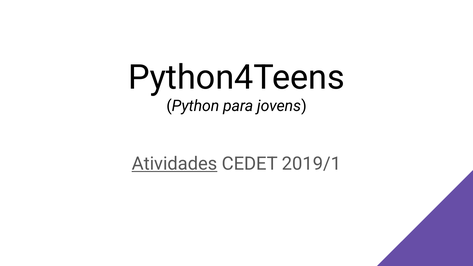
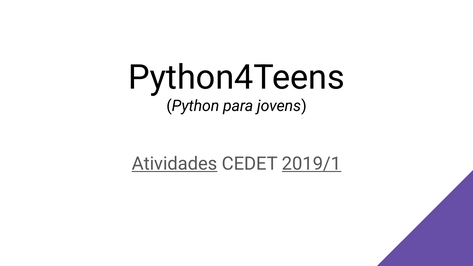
2019/1 underline: none -> present
